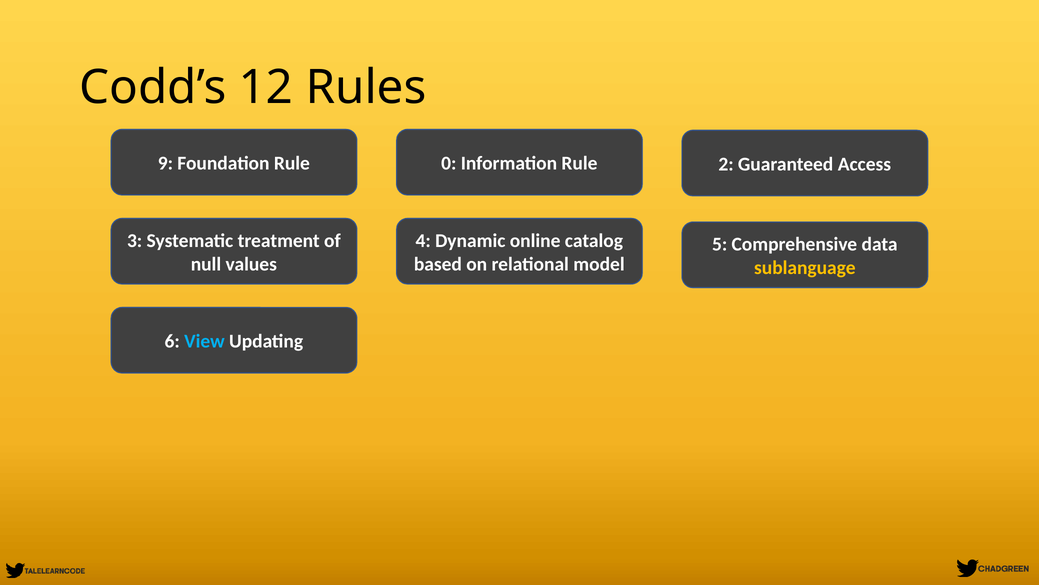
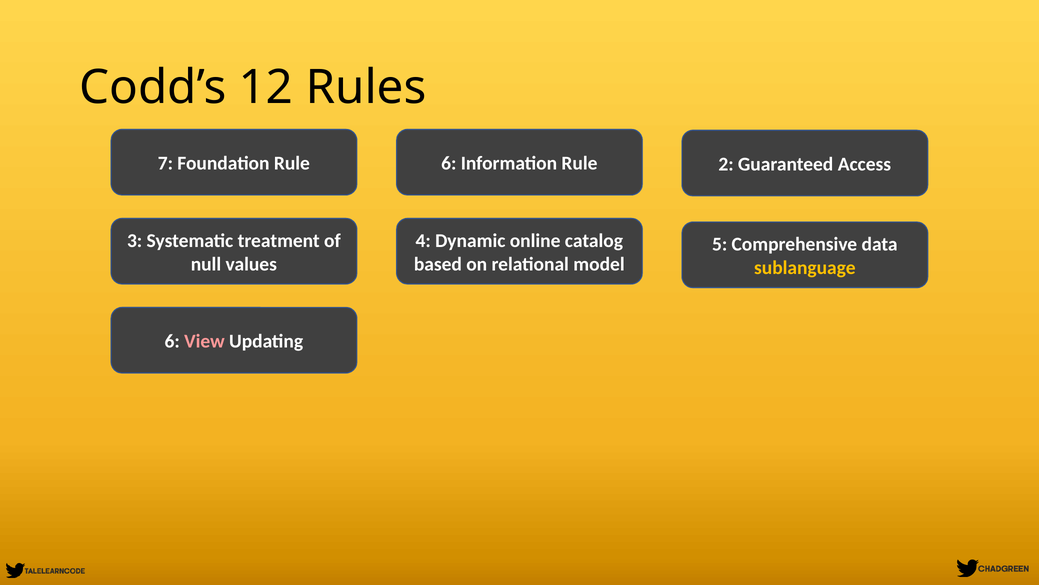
9: 9 -> 7
Rule 0: 0 -> 6
View colour: light blue -> pink
